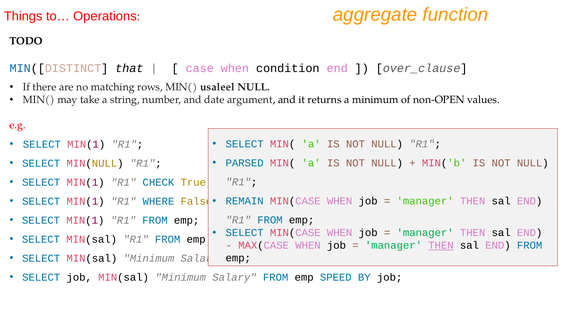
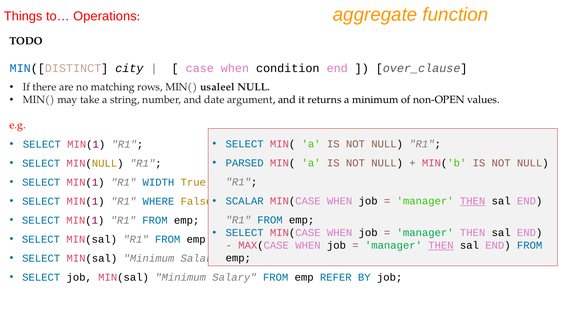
that: that -> city
CHECK: CHECK -> WIDTH
REMAIN: REMAIN -> SCALAR
THEN at (473, 201) underline: none -> present
SPEED: SPEED -> REFER
